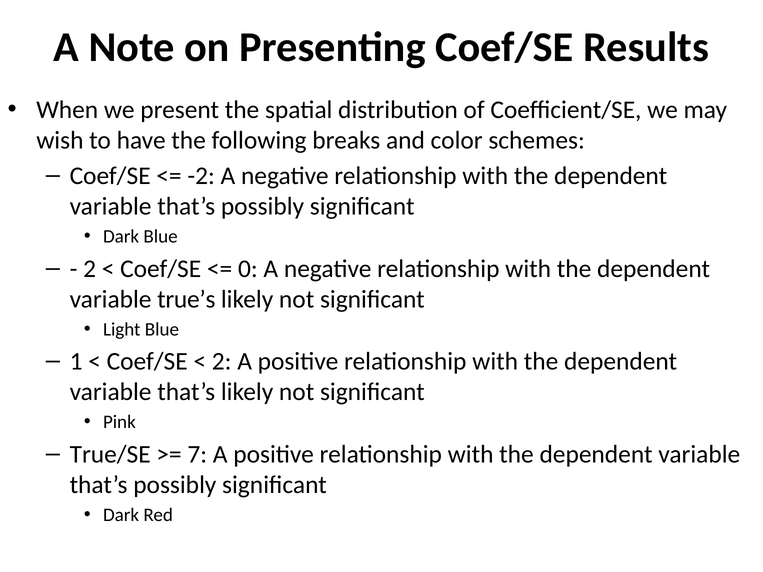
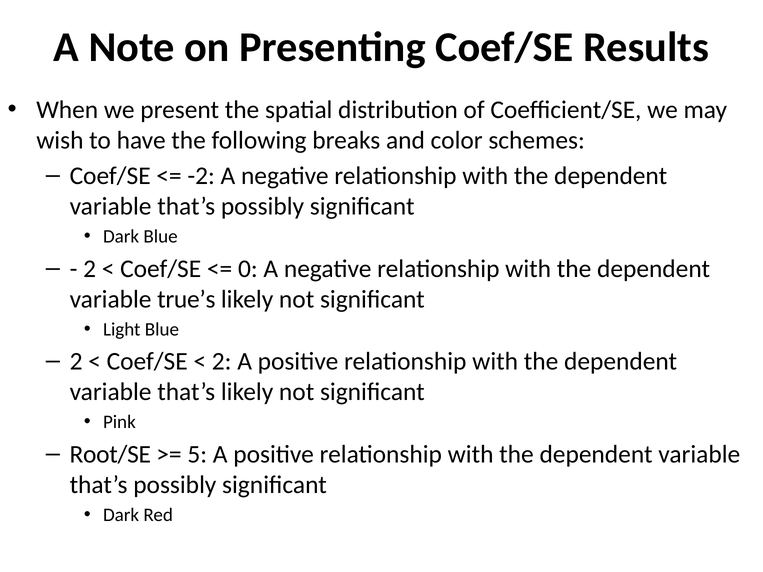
1 at (76, 362): 1 -> 2
True/SE: True/SE -> Root/SE
7: 7 -> 5
